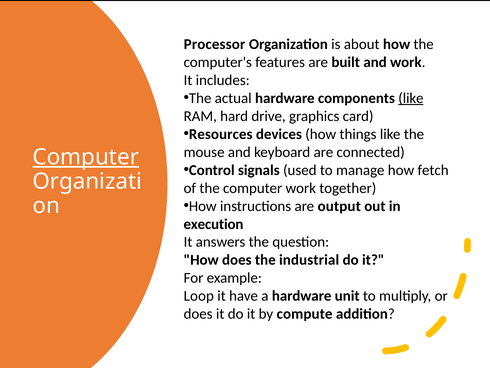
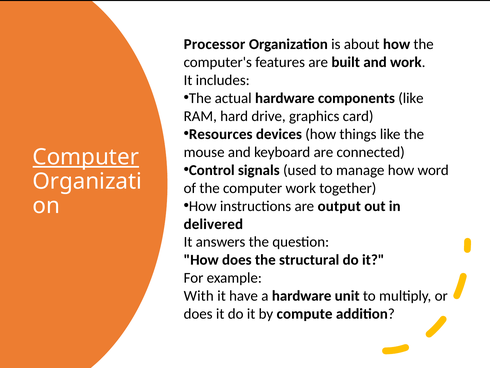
like at (411, 98) underline: present -> none
fetch: fetch -> word
execution: execution -> delivered
industrial: industrial -> structural
Loop: Loop -> With
